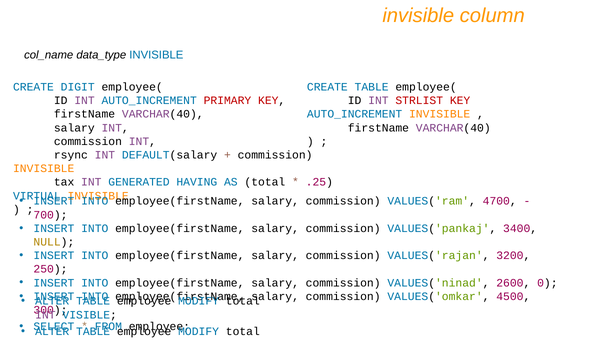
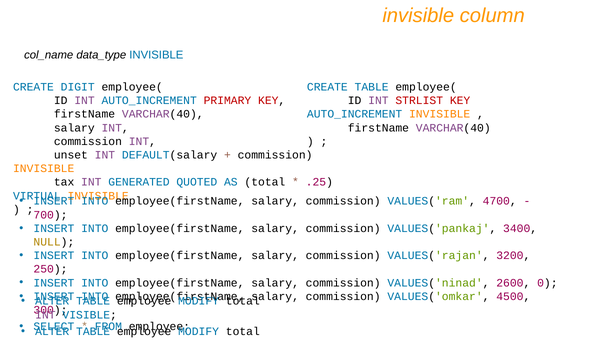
rsync: rsync -> unset
HAVING: HAVING -> QUOTED
